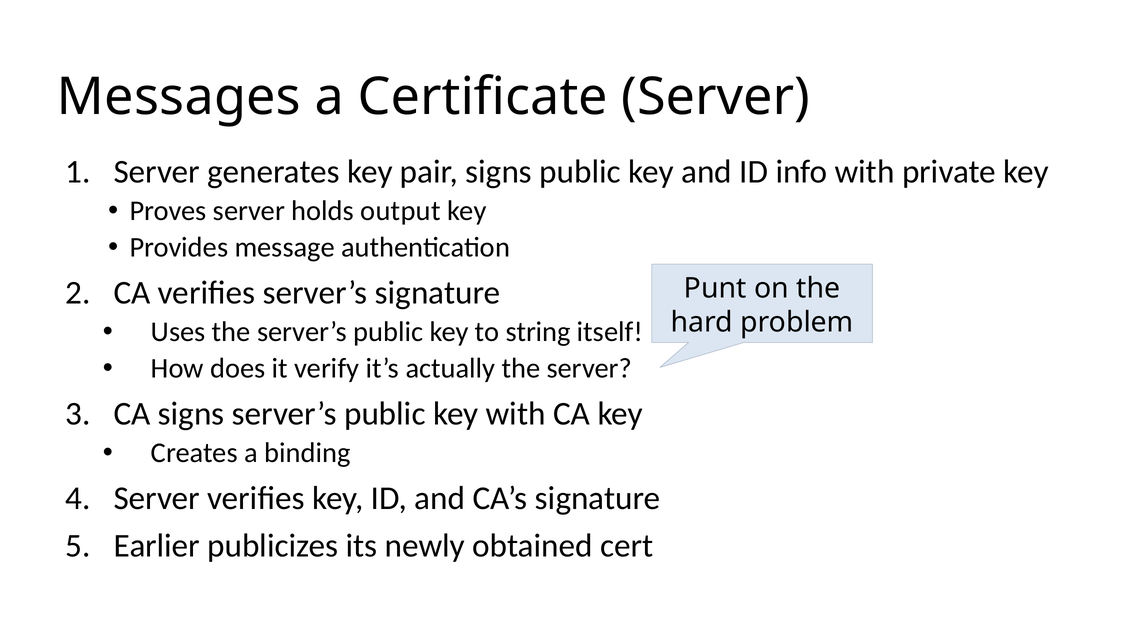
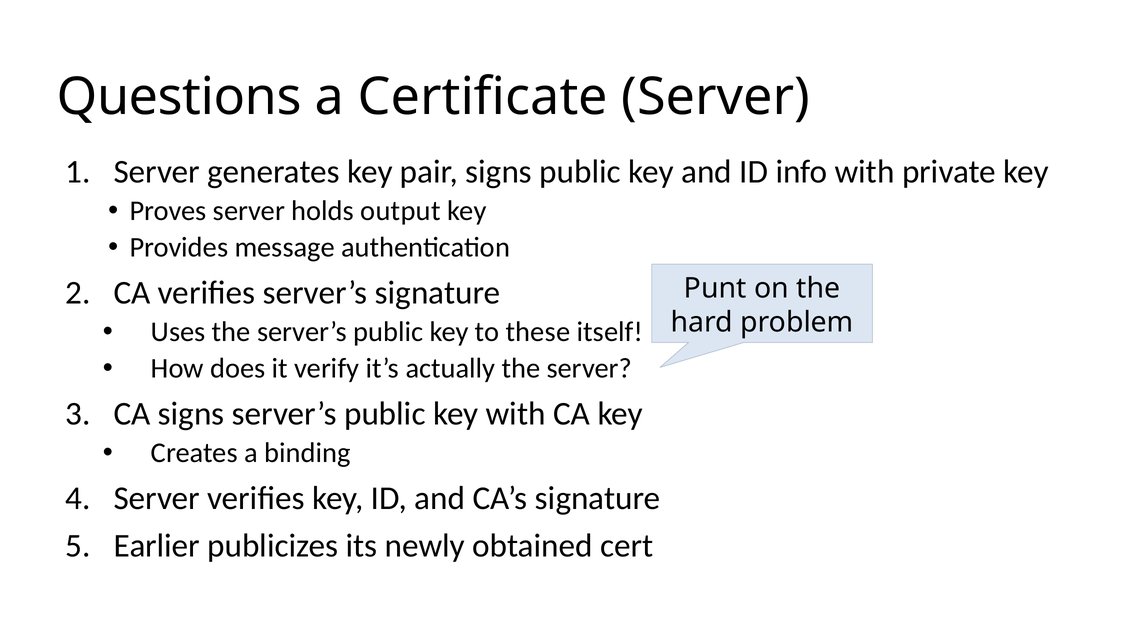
Messages: Messages -> Questions
string: string -> these
